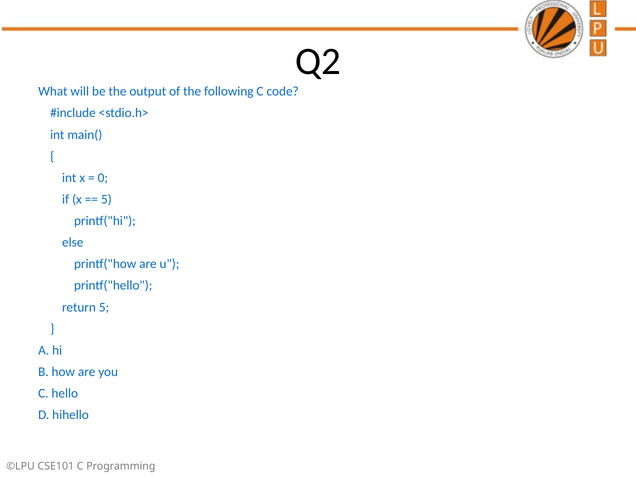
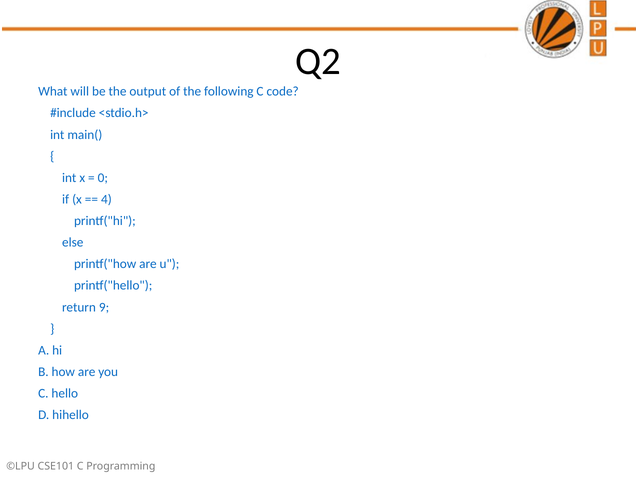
5 at (106, 199): 5 -> 4
return 5: 5 -> 9
